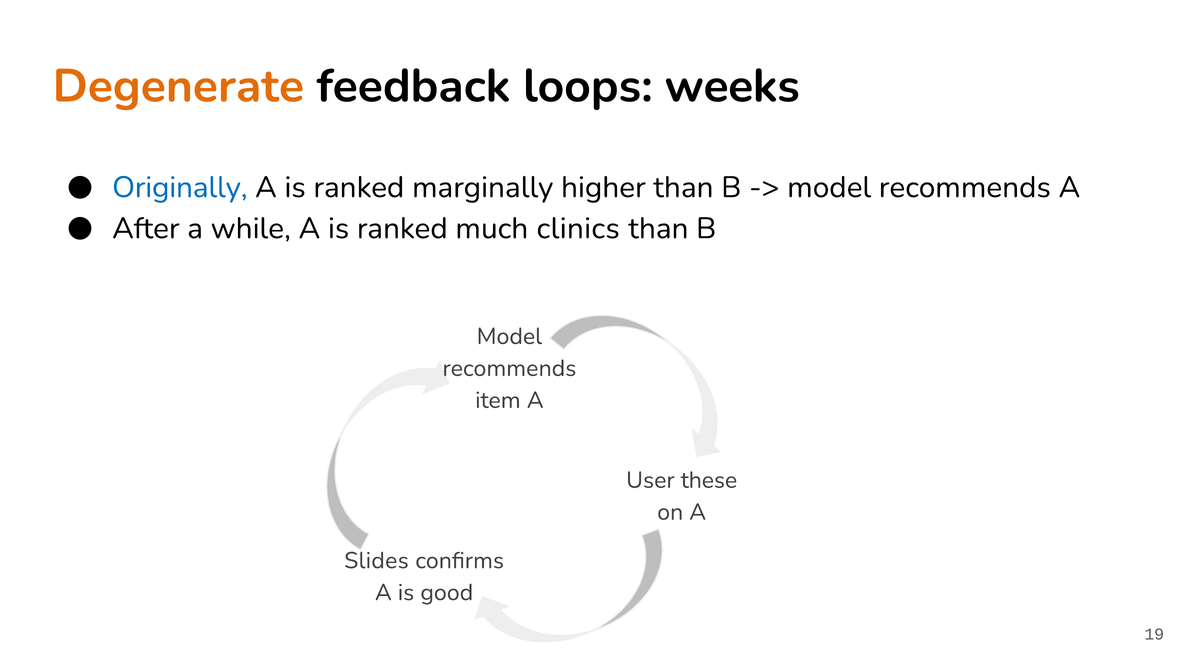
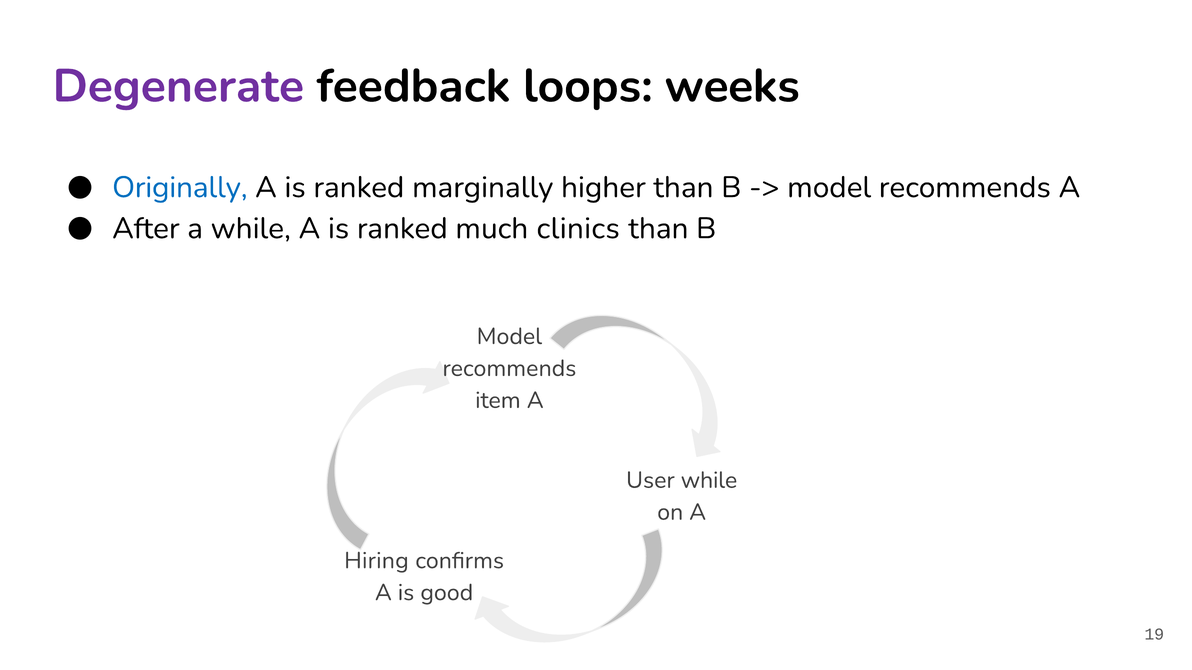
Degenerate colour: orange -> purple
User these: these -> while
Slides: Slides -> Hiring
